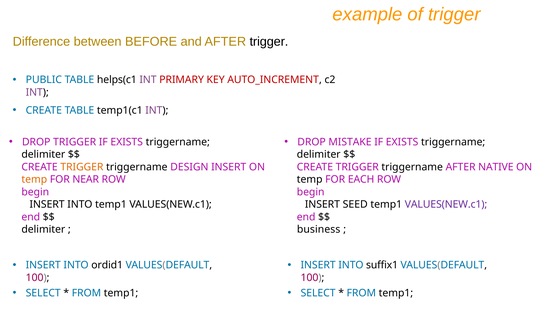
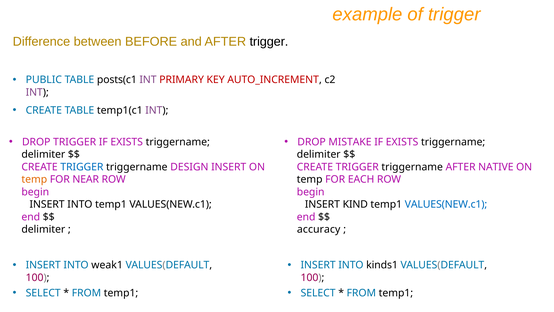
helps(c1: helps(c1 -> posts(c1
TRIGGER at (82, 167) colour: orange -> blue
SEED: SEED -> KIND
VALUES(NEW.c1 at (446, 204) colour: purple -> blue
business: business -> accuracy
ordid1: ordid1 -> weak1
suffix1: suffix1 -> kinds1
